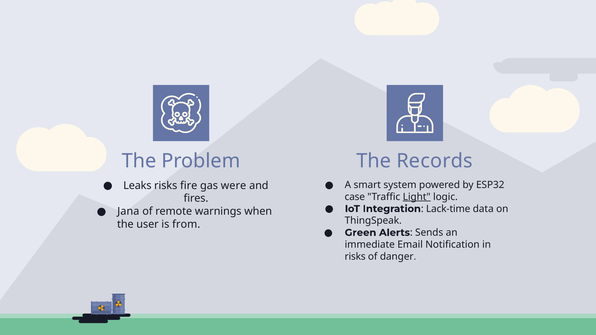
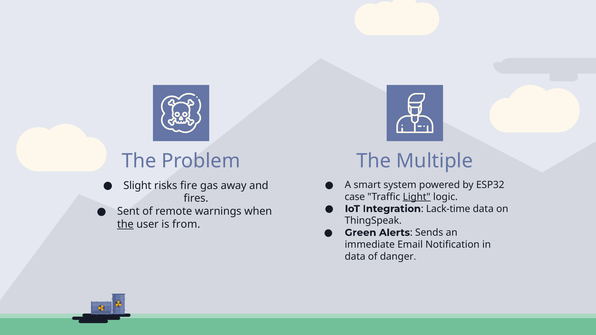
Records: Records -> Multiple
Leaks: Leaks -> Slight
were: were -> away
Jana: Jana -> Sent
the at (125, 224) underline: none -> present
risks at (355, 257): risks -> data
